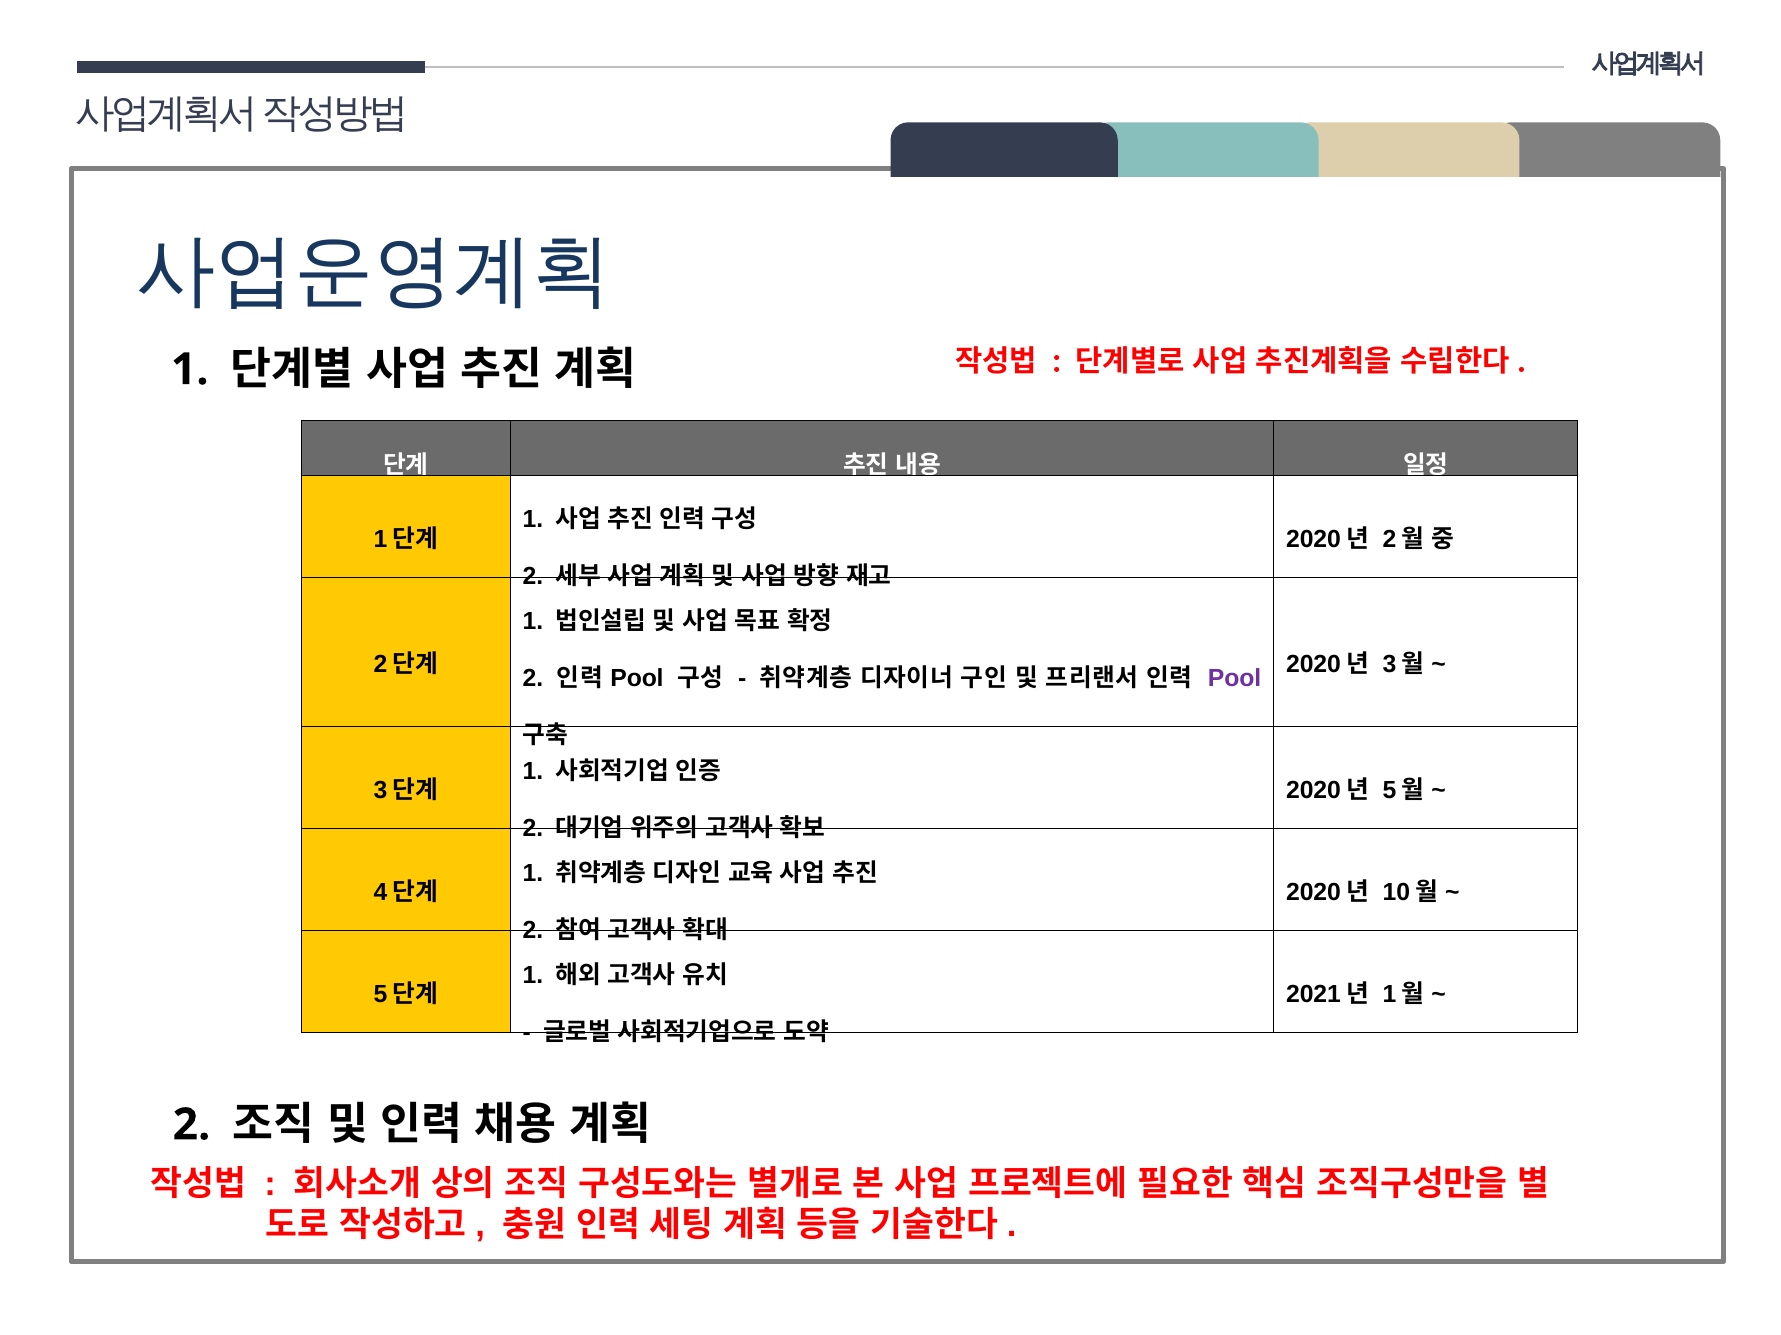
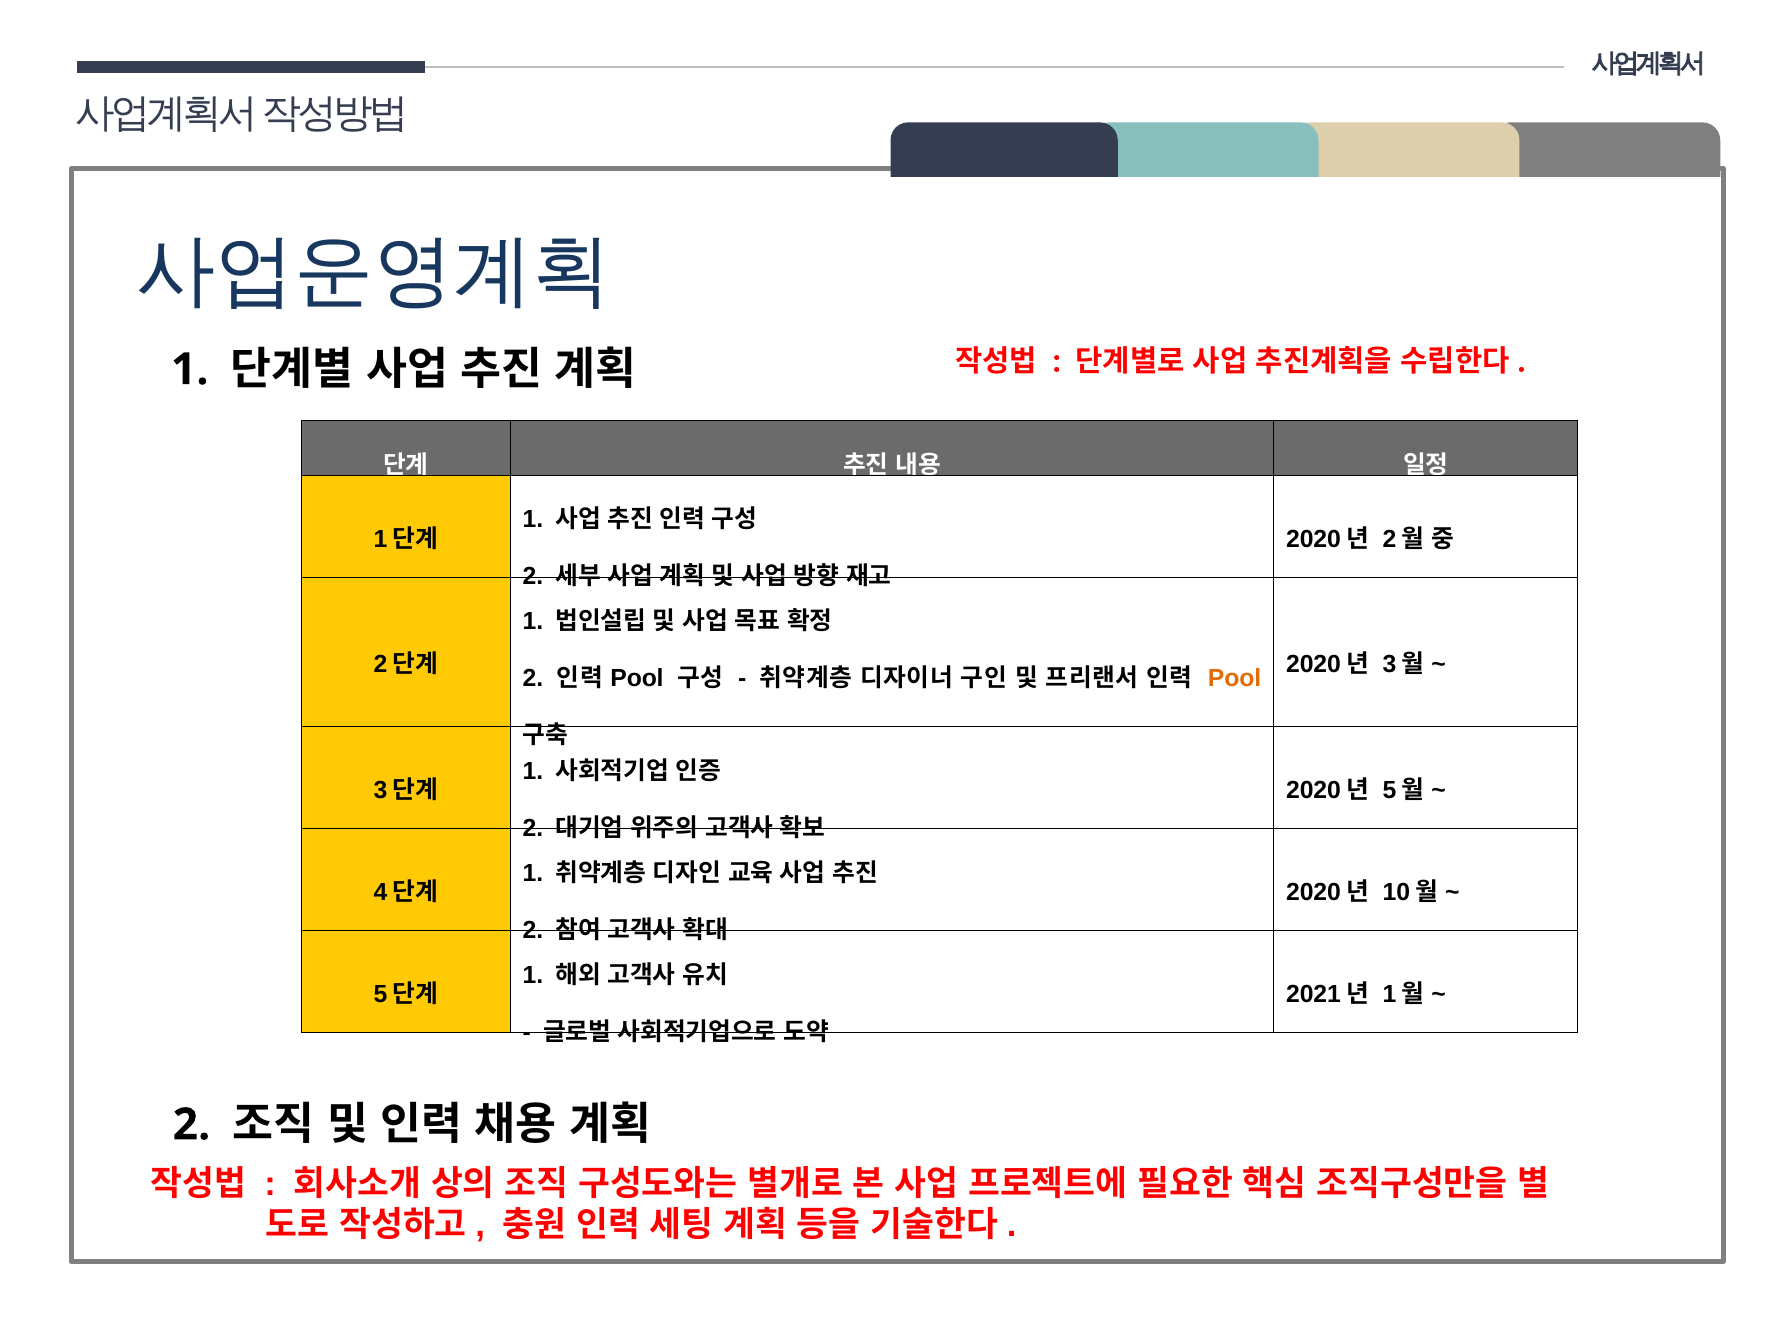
Pool at (1235, 679) colour: purple -> orange
